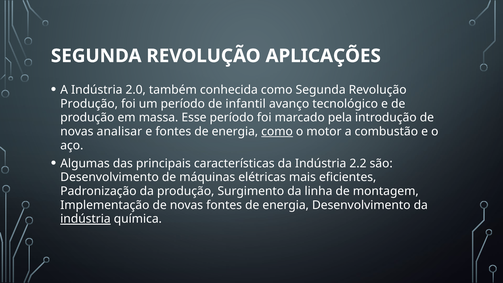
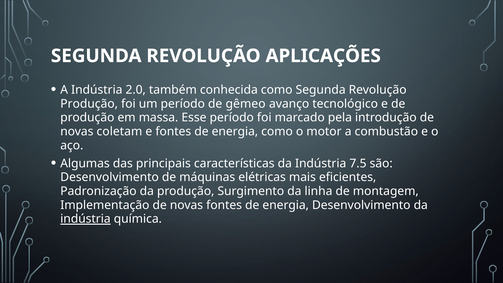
infantil: infantil -> gêmeo
analisar: analisar -> coletam
como at (277, 132) underline: present -> none
2.2: 2.2 -> 7.5
